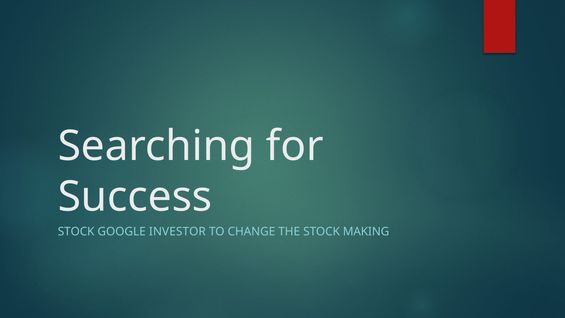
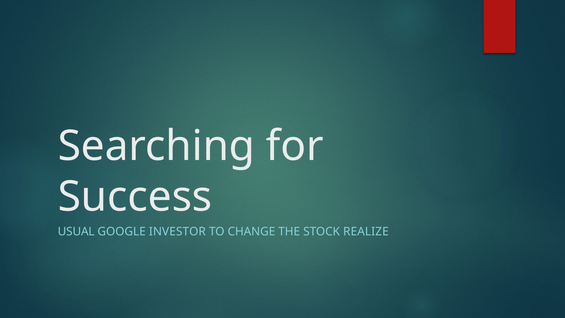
STOCK at (76, 231): STOCK -> USUAL
MAKING: MAKING -> REALIZE
